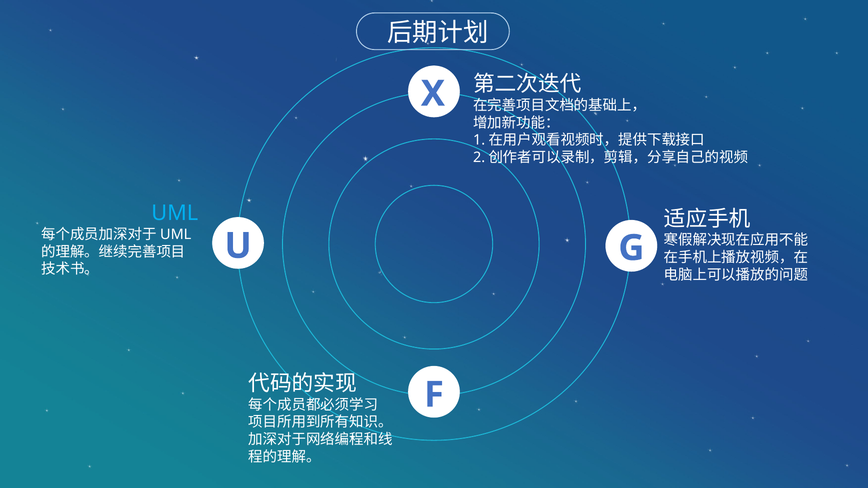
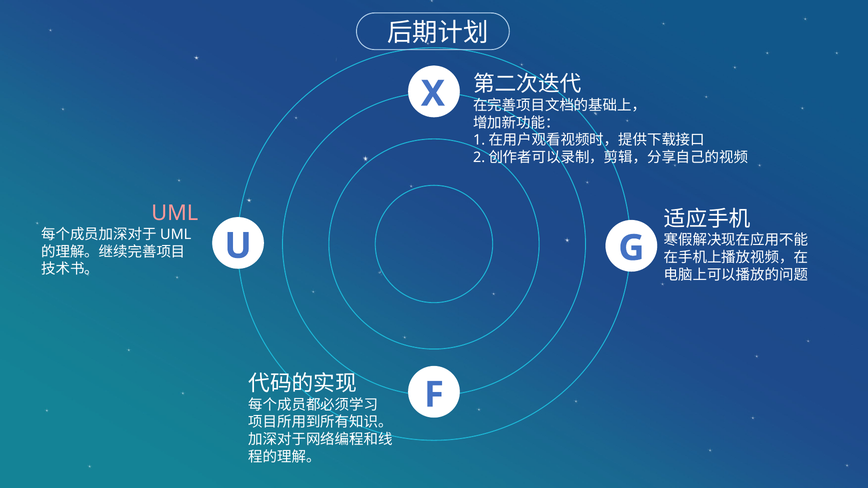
UML colour: light blue -> pink
